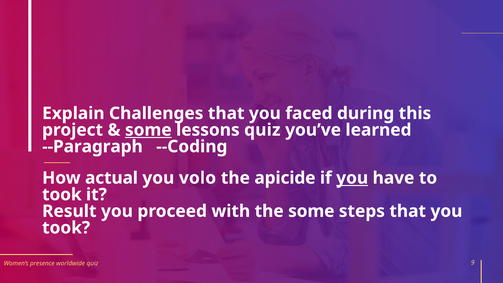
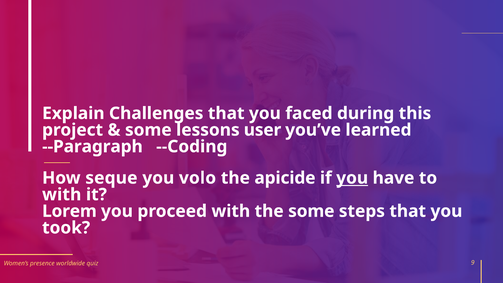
some at (148, 130) underline: present -> none
lessons quiz: quiz -> user
actual: actual -> seque
took at (62, 195): took -> with
Result: Result -> Lorem
